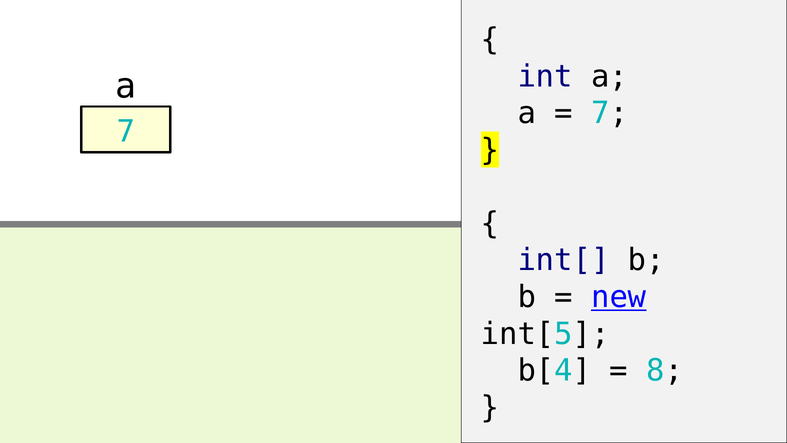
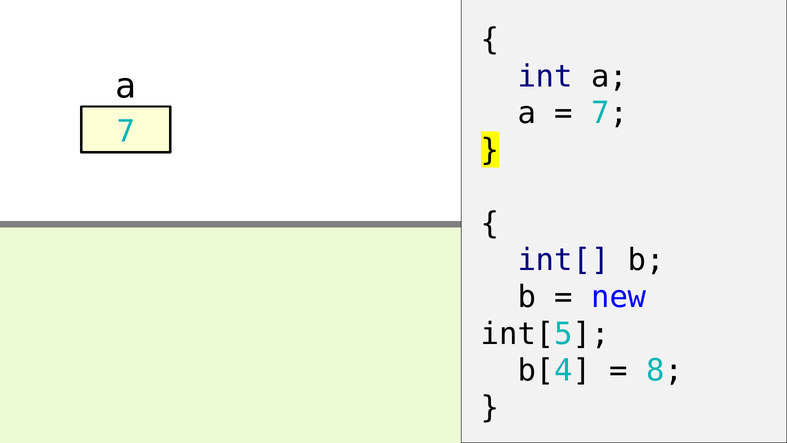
new underline: present -> none
